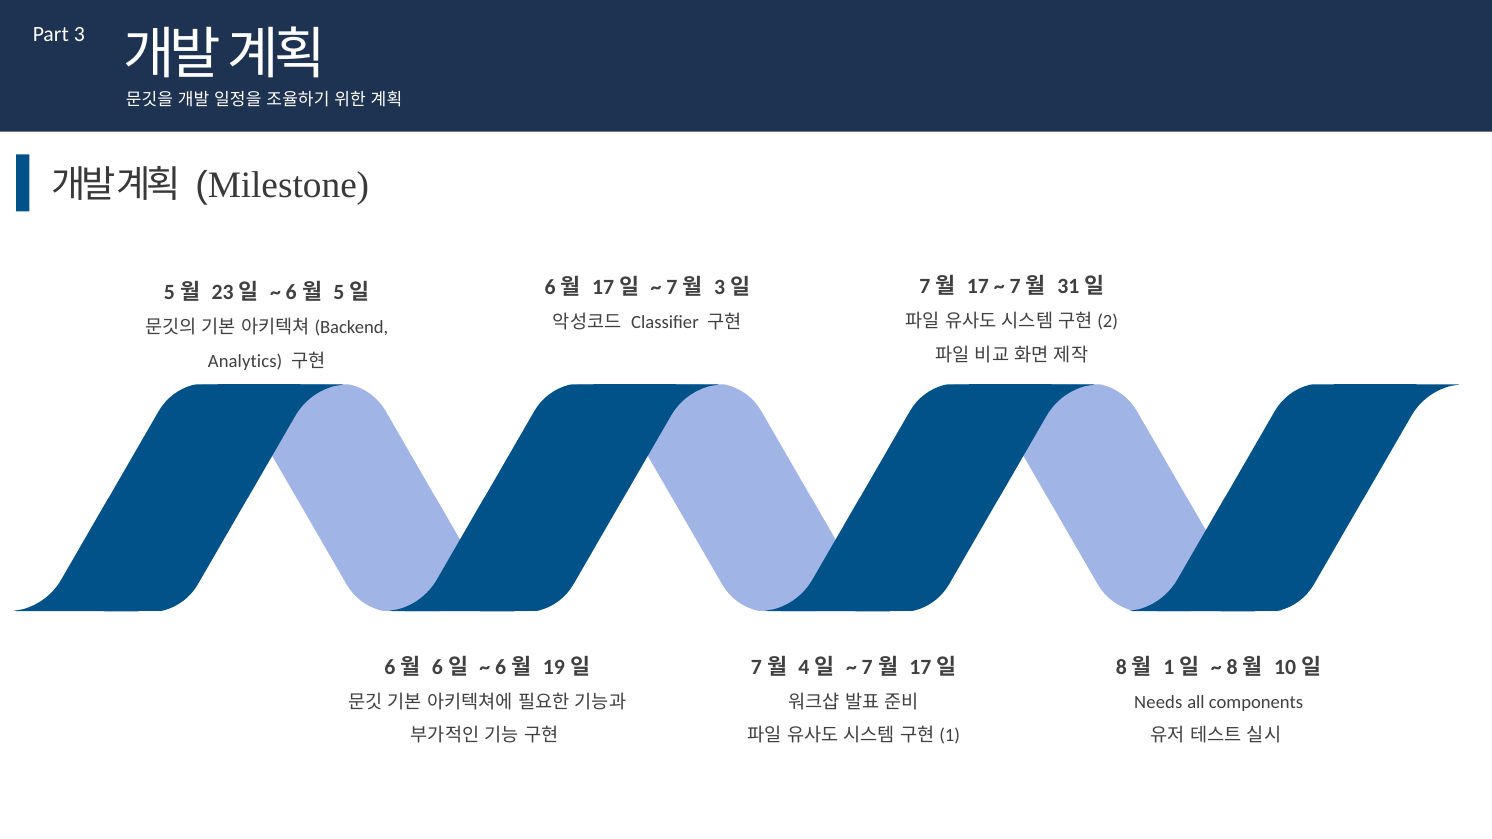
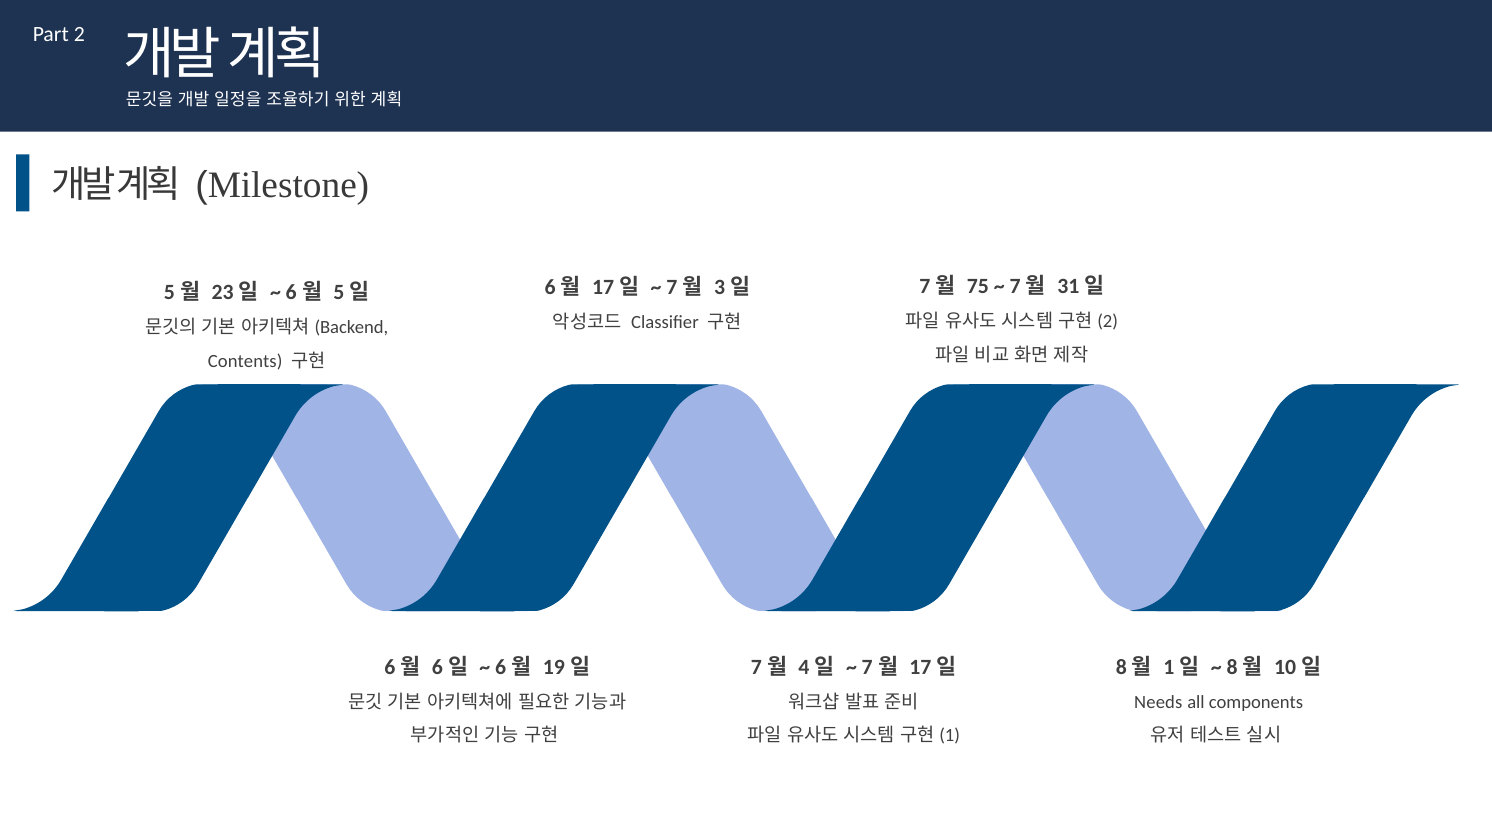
Part 3: 3 -> 2
17: 17 -> 75
Analytics: Analytics -> Contents
